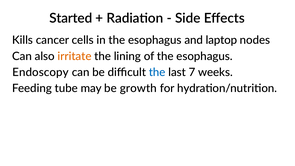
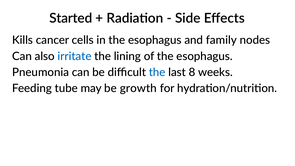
laptop: laptop -> family
irritate colour: orange -> blue
Endoscopy: Endoscopy -> Pneumonia
7: 7 -> 8
